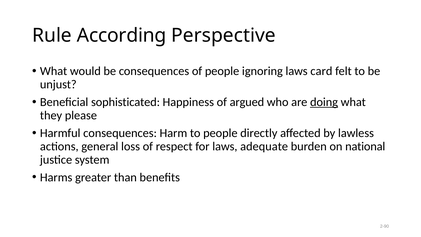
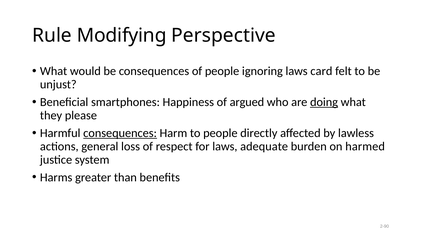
According: According -> Modifying
sophisticated: sophisticated -> smartphones
consequences at (120, 133) underline: none -> present
national: national -> harmed
